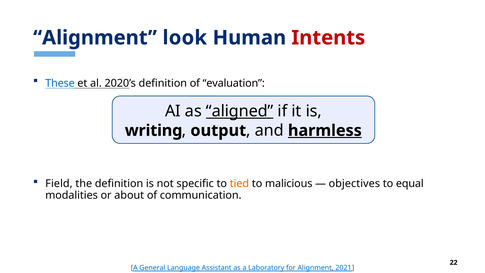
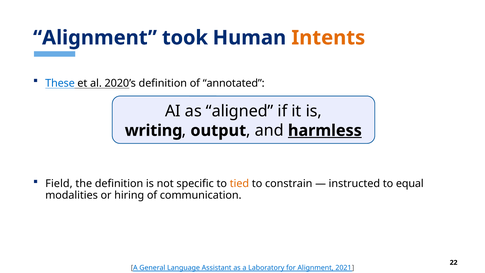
look: look -> took
Intents colour: red -> orange
evaluation: evaluation -> annotated
aligned underline: present -> none
malicious: malicious -> constrain
objectives: objectives -> instructed
about: about -> hiring
